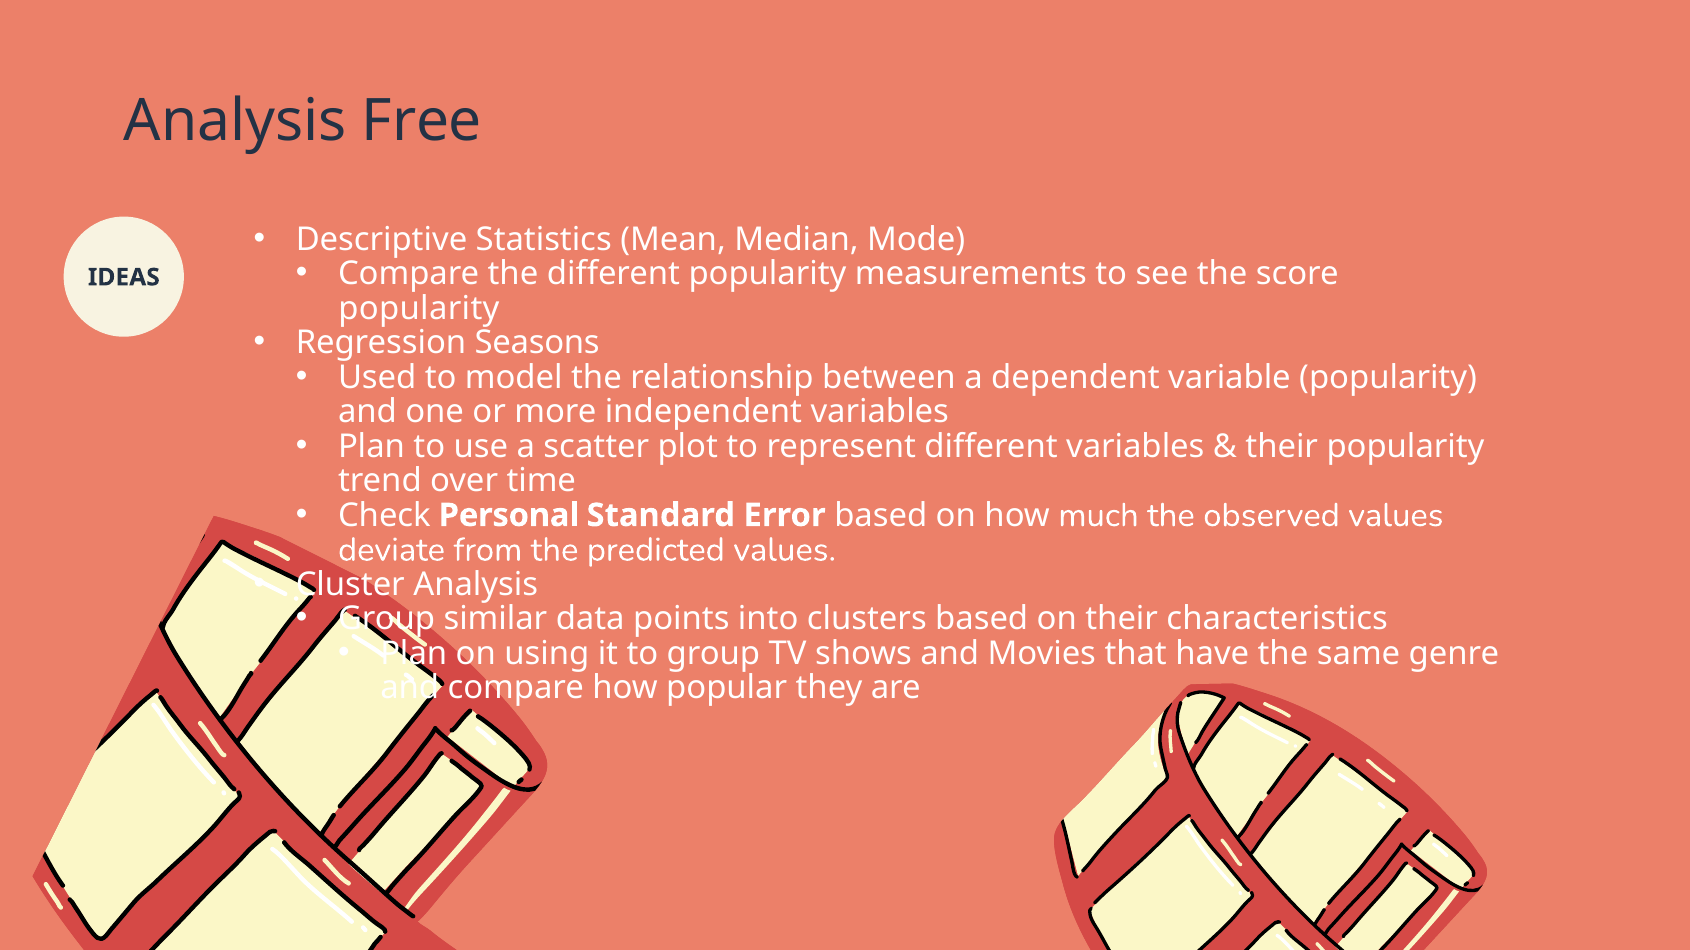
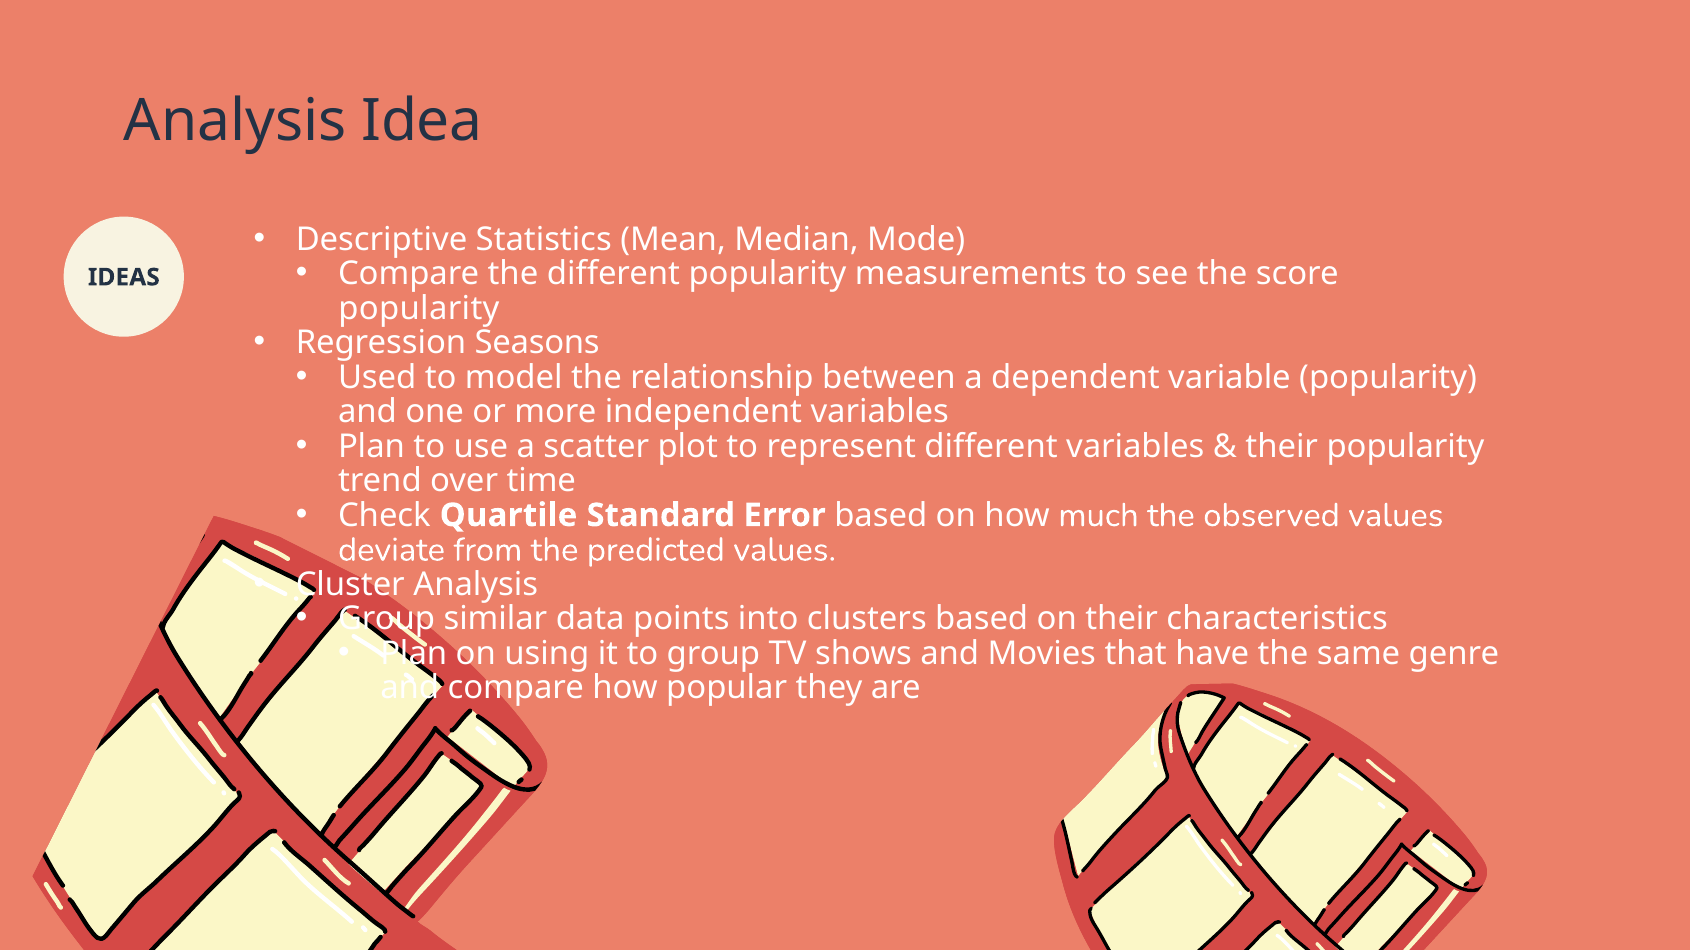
Free: Free -> Idea
Personal: Personal -> Quartile
